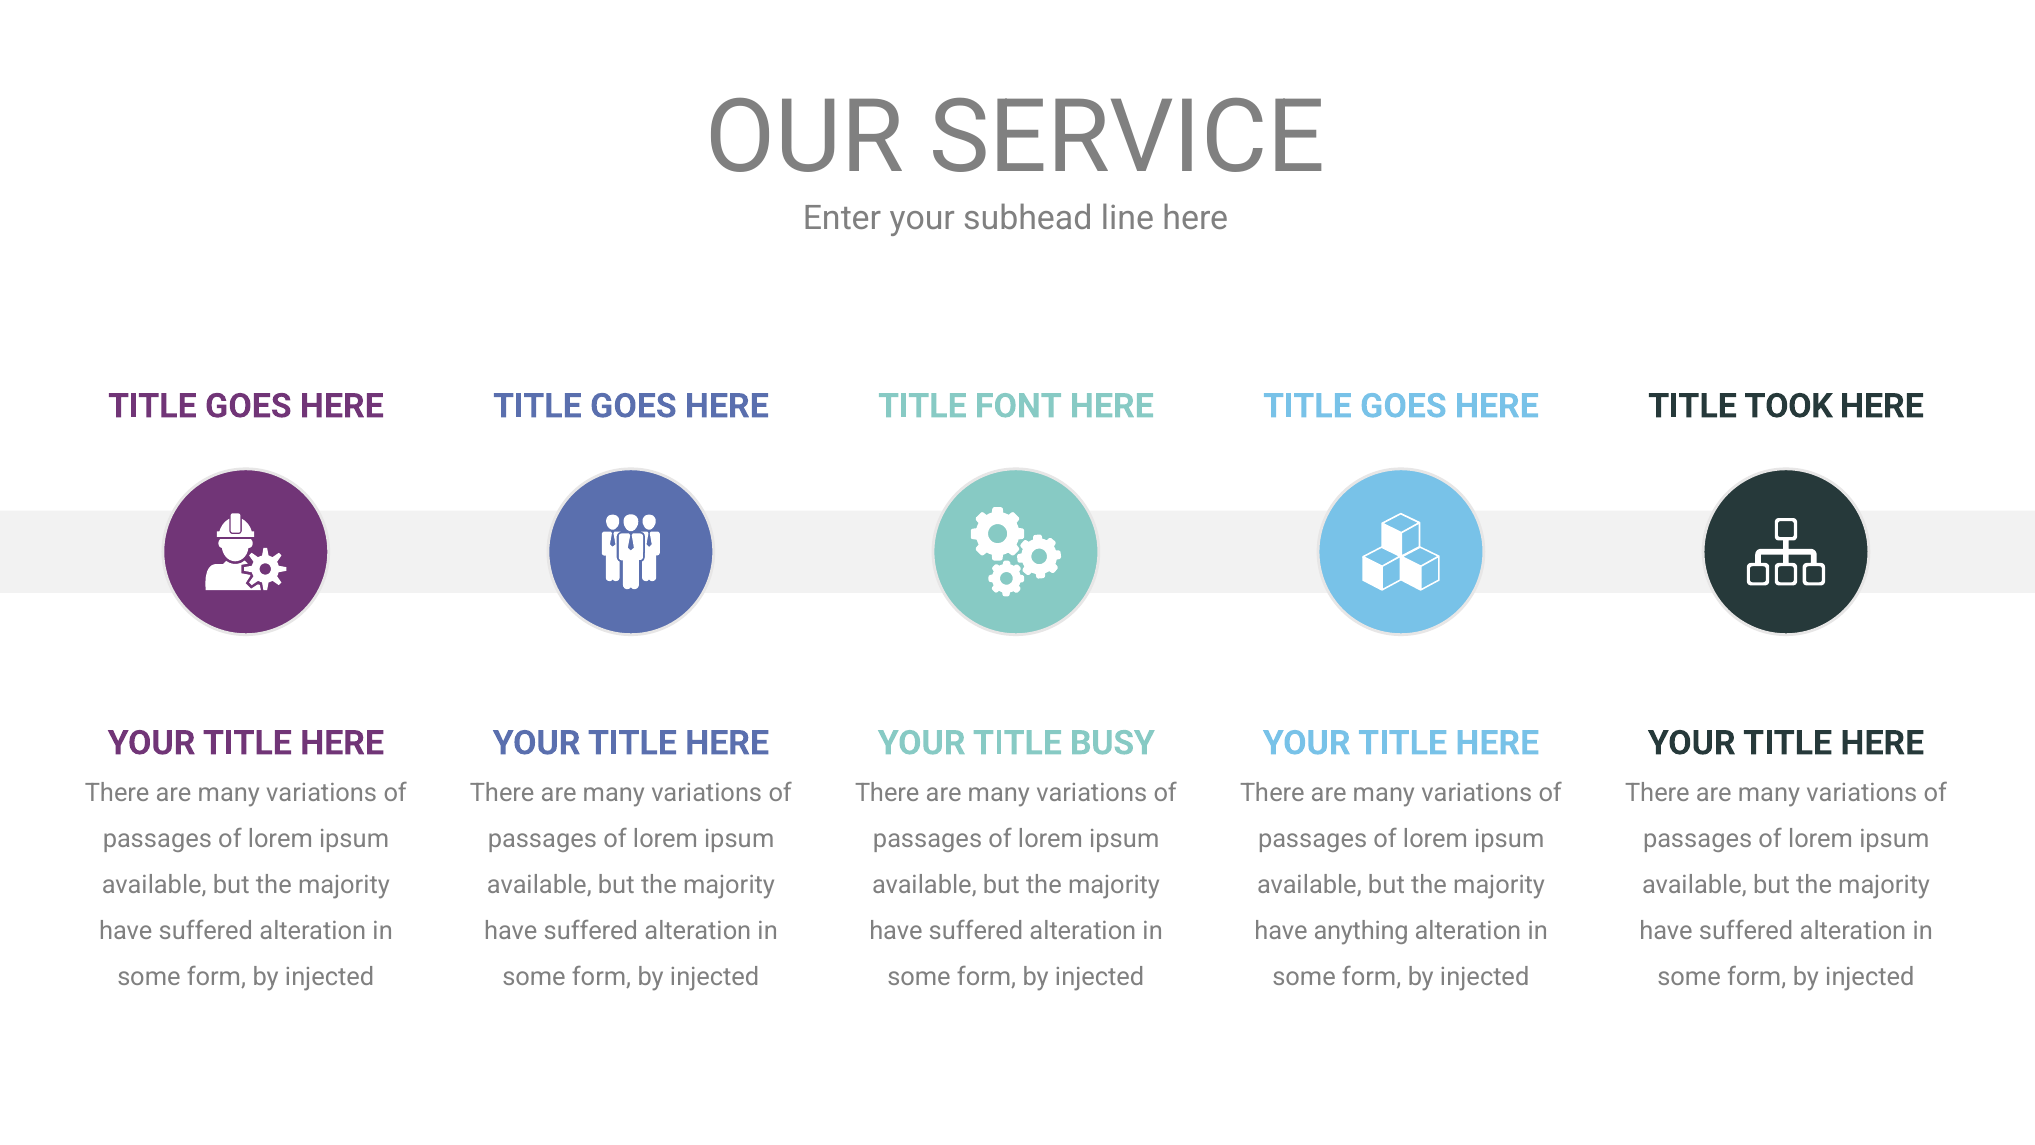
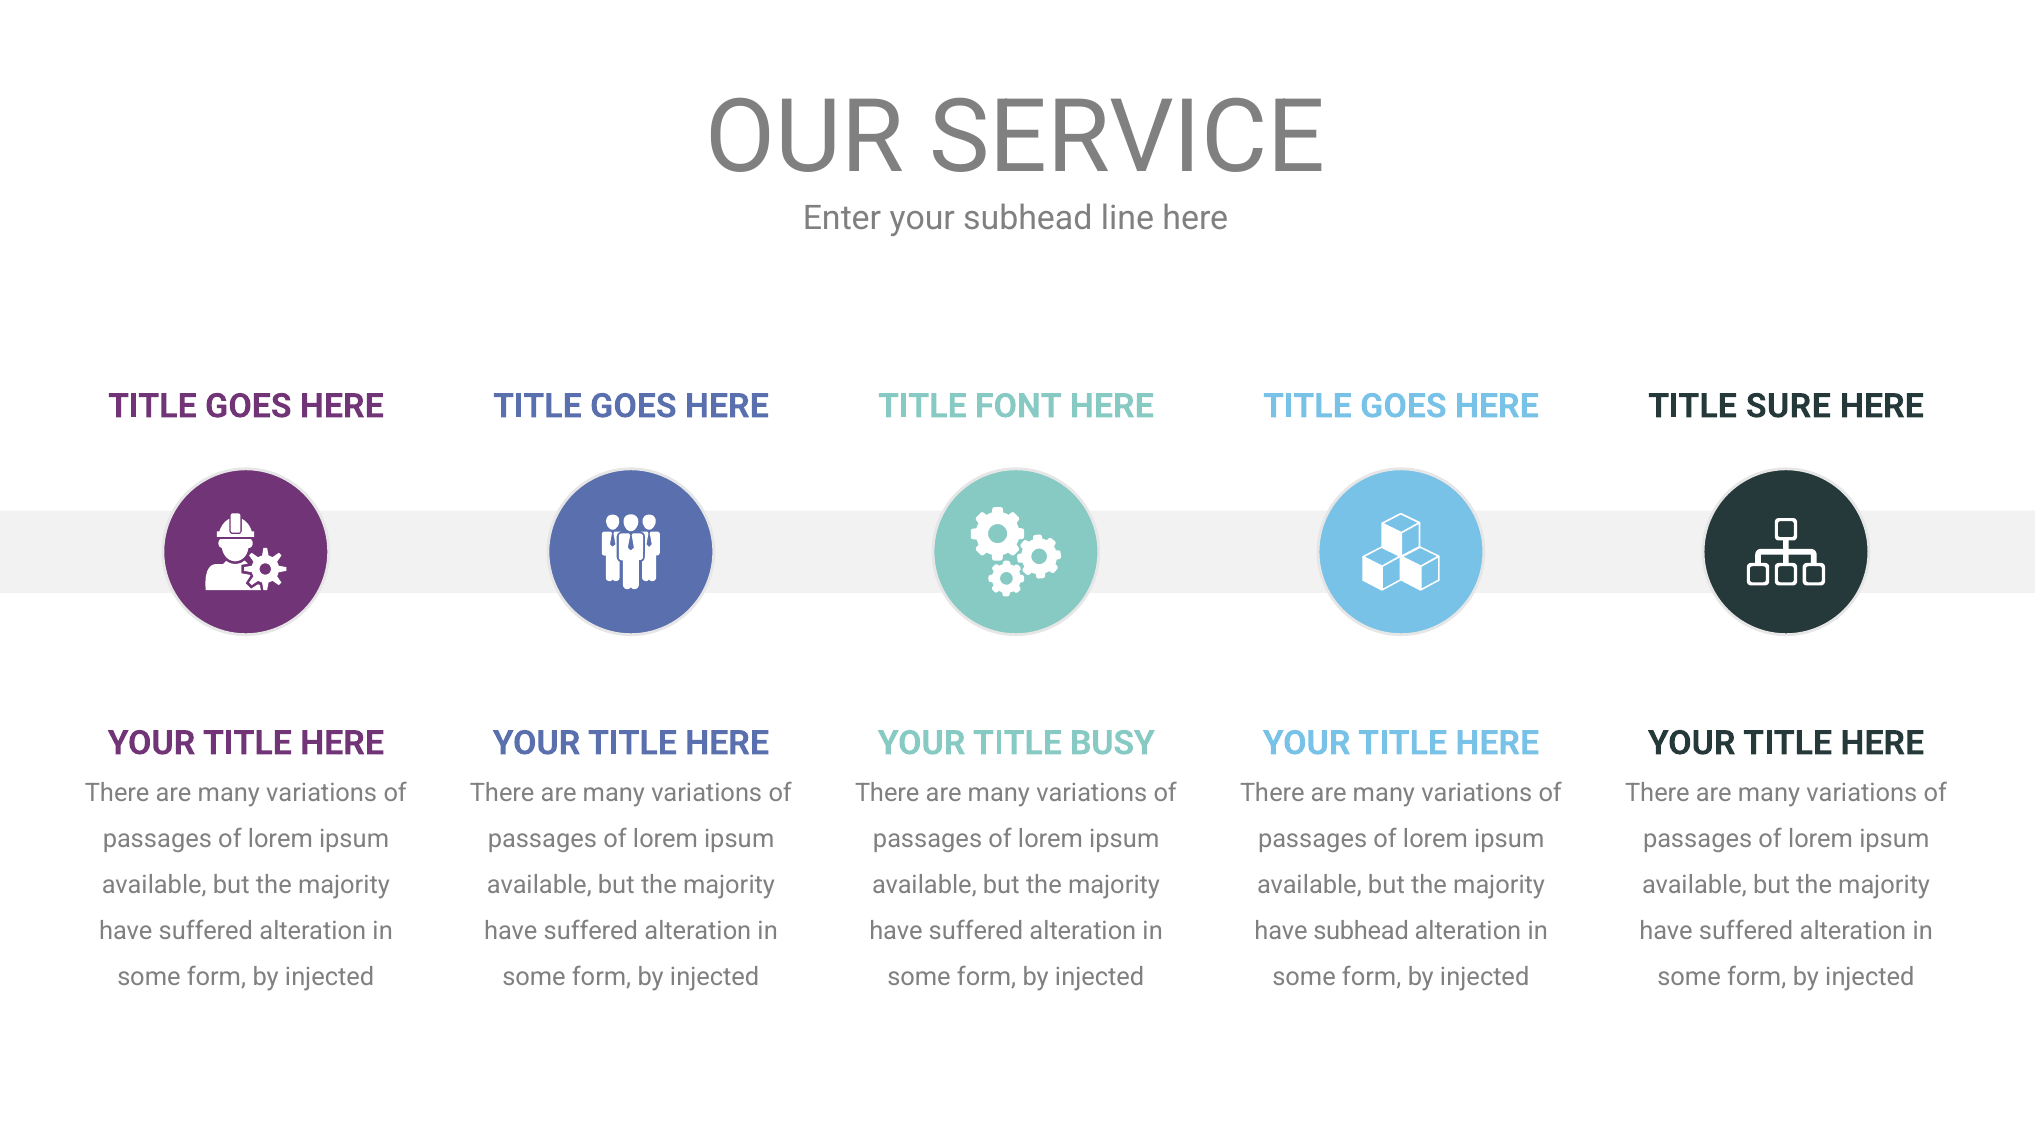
TOOK: TOOK -> SURE
have anything: anything -> subhead
